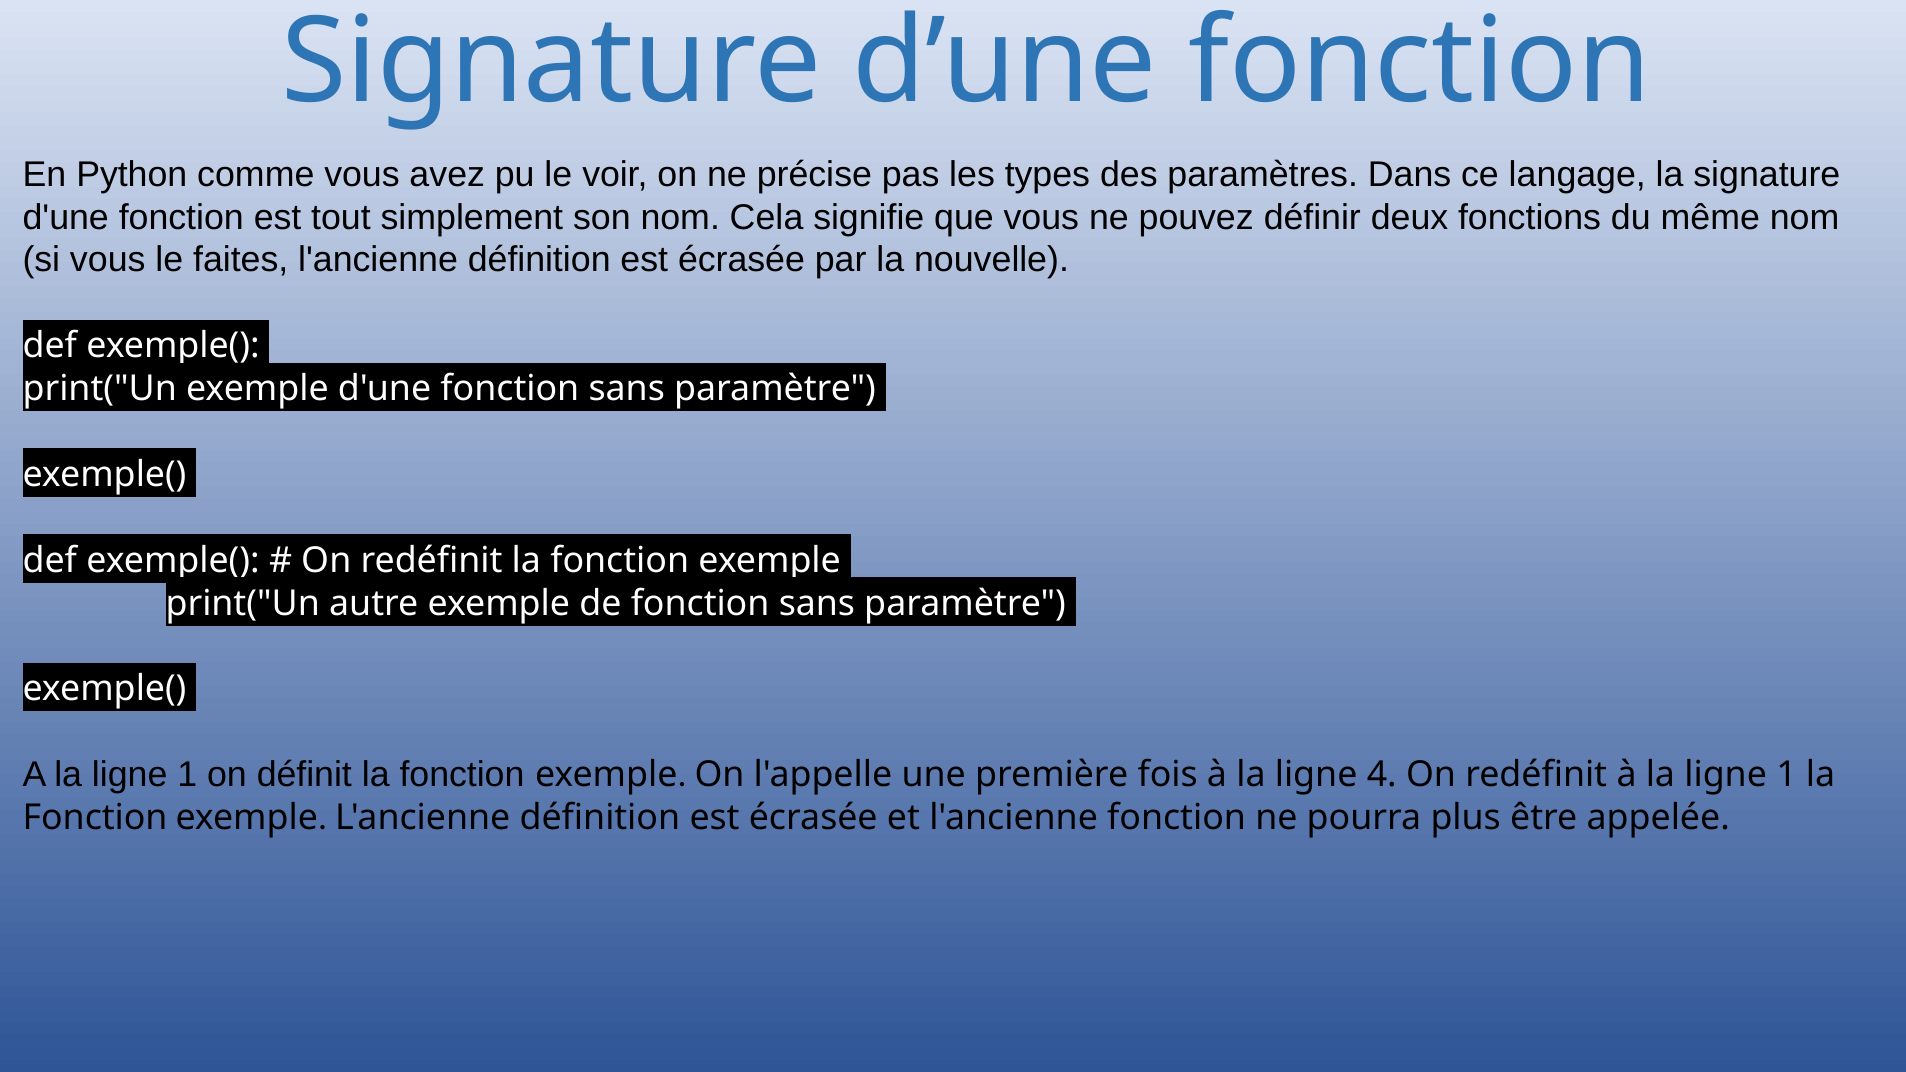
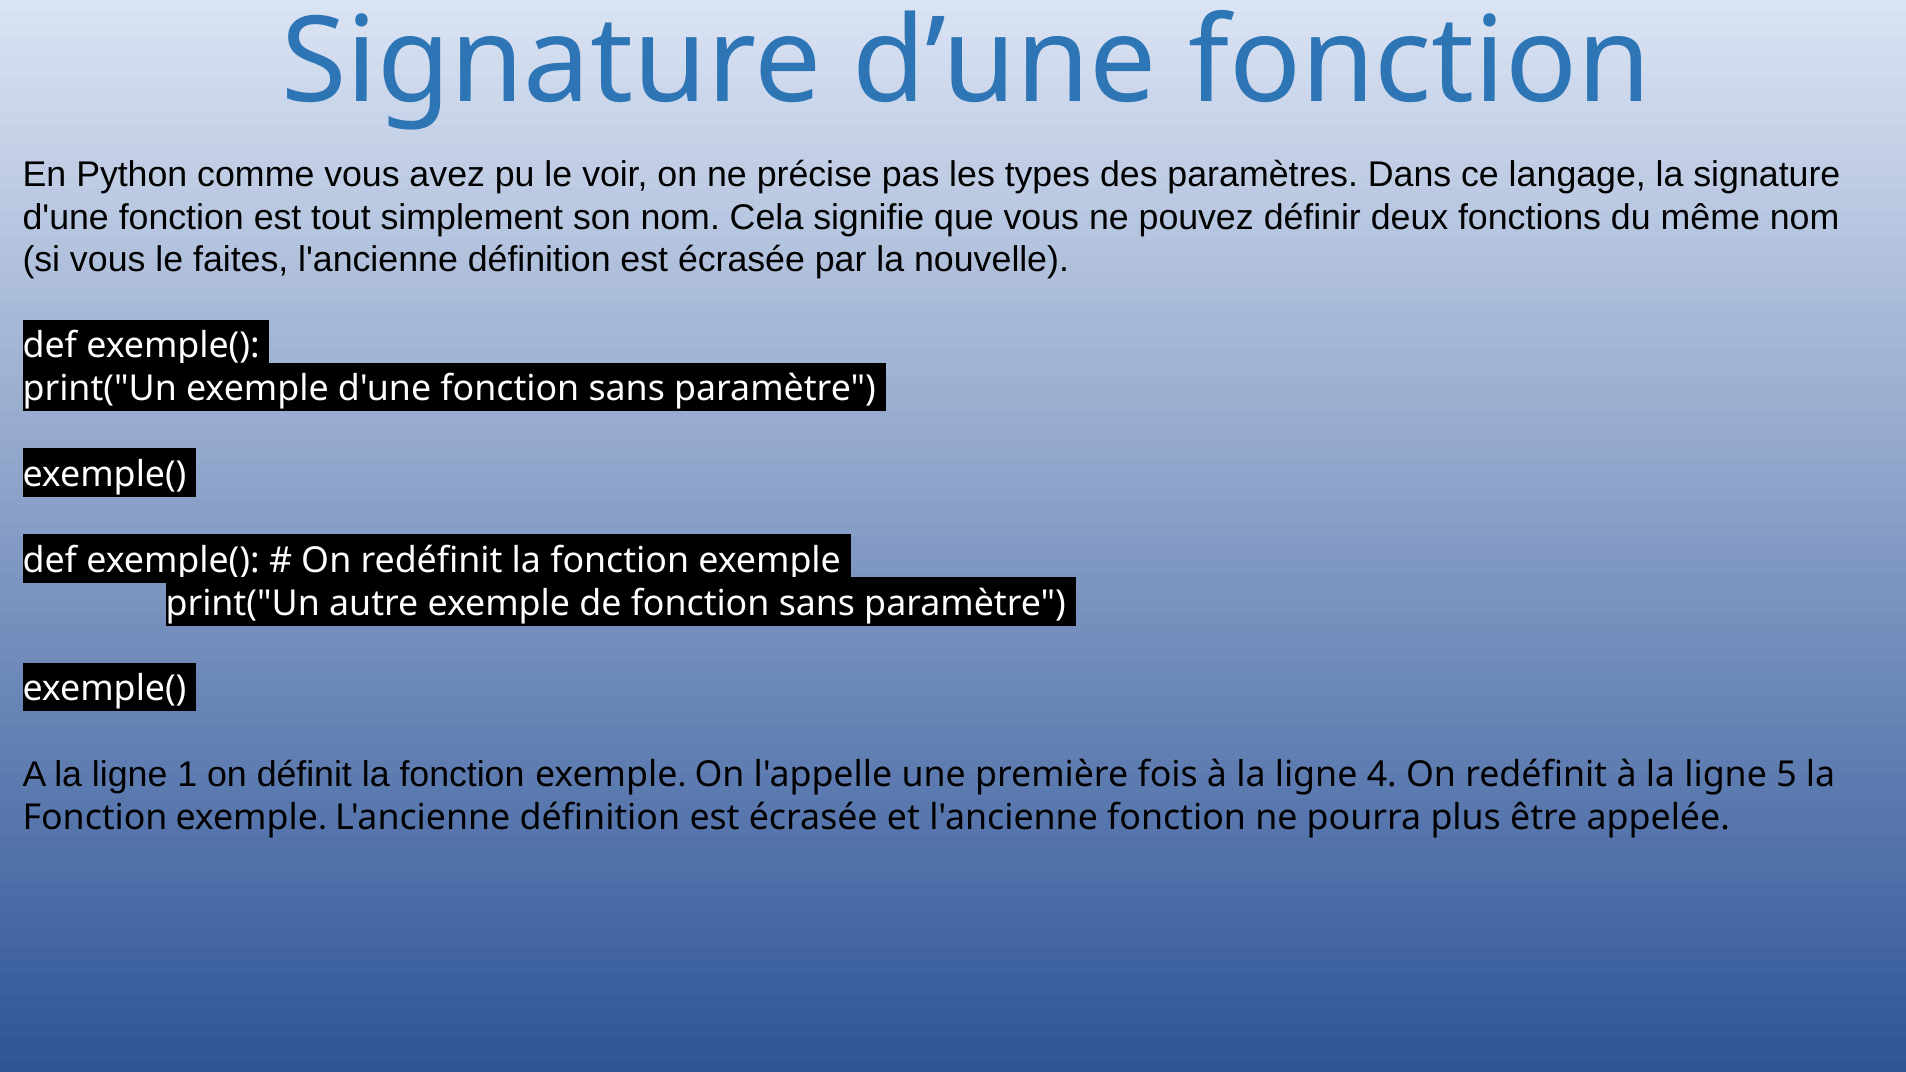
à la ligne 1: 1 -> 5
